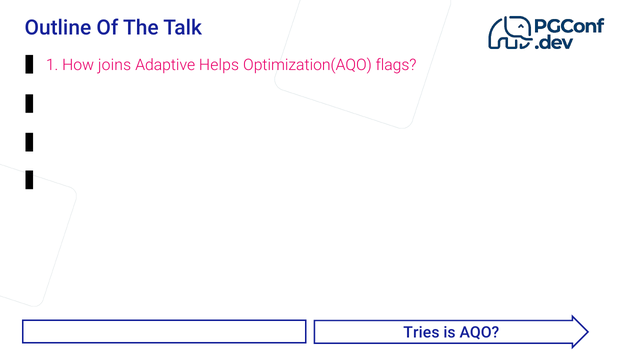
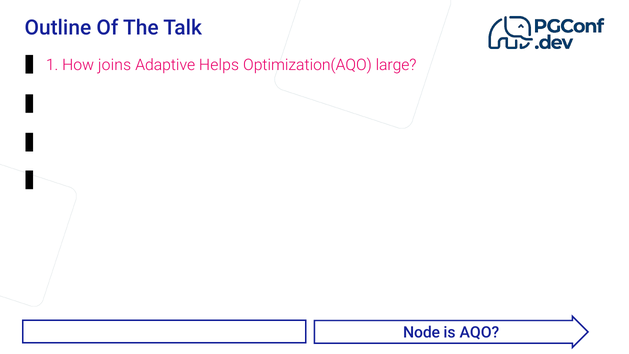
flags: flags -> large
Tries: Tries -> Node
